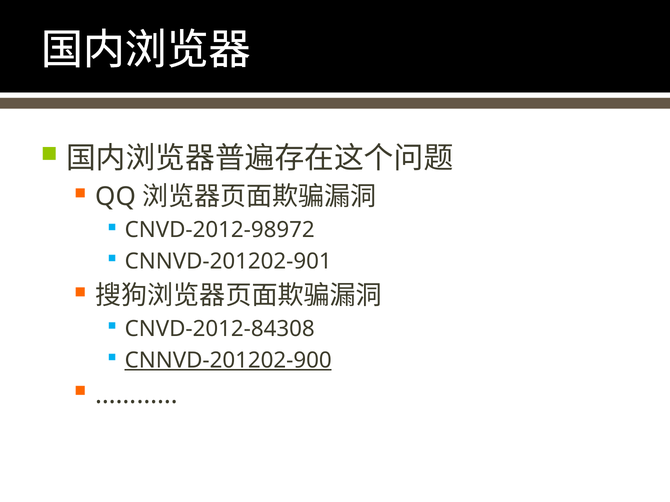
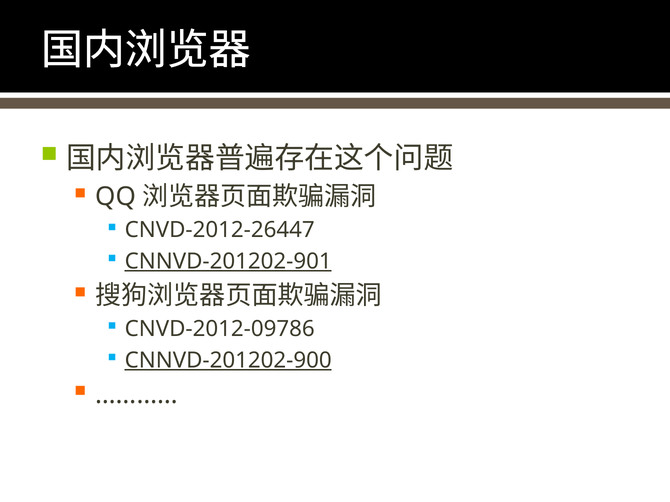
CNVD-2012-98972: CNVD-2012-98972 -> CNVD-2012-26447
CNNVD-201202-901 underline: none -> present
CNVD-2012-84308: CNVD-2012-84308 -> CNVD-2012-09786
